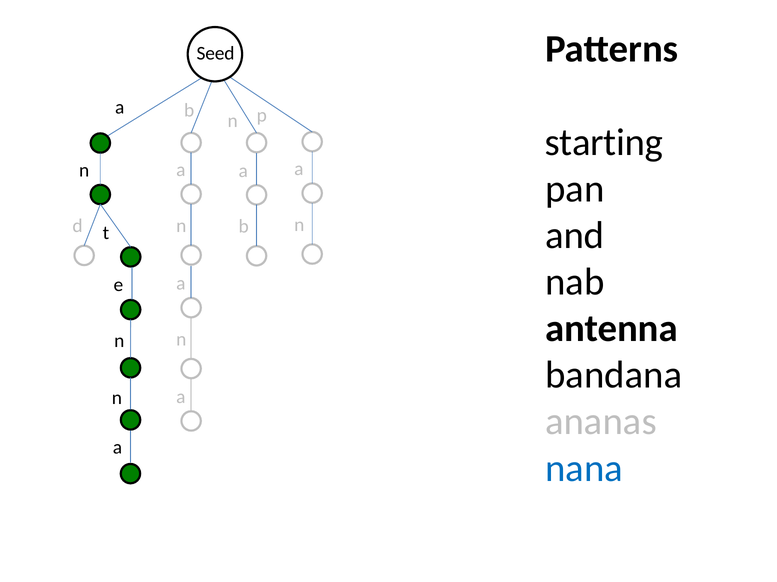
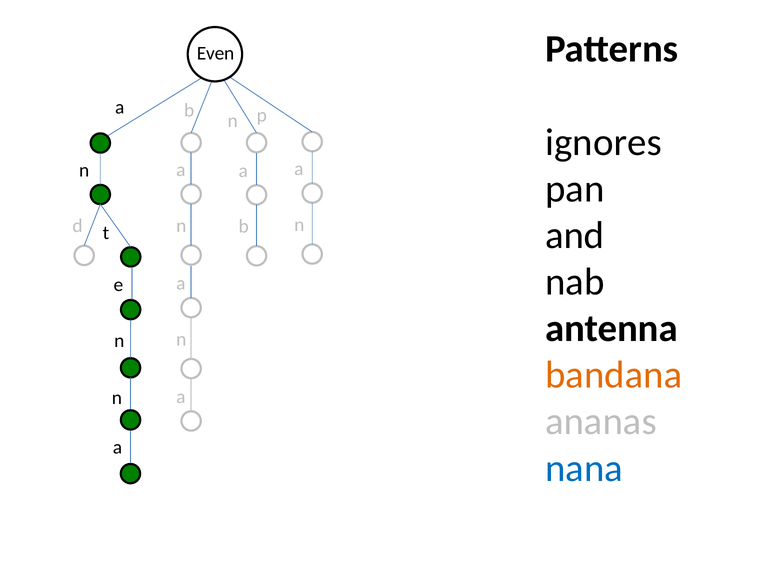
Seed: Seed -> Even
starting: starting -> ignores
bandana colour: black -> orange
